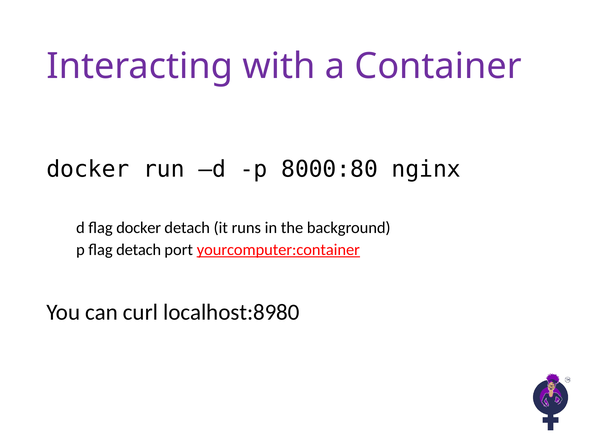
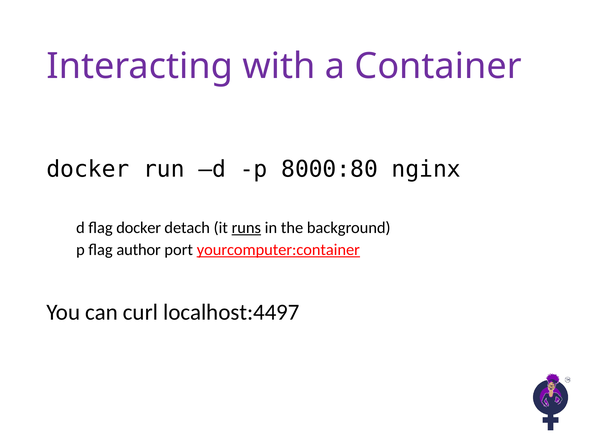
runs underline: none -> present
flag detach: detach -> author
localhost:8980: localhost:8980 -> localhost:4497
